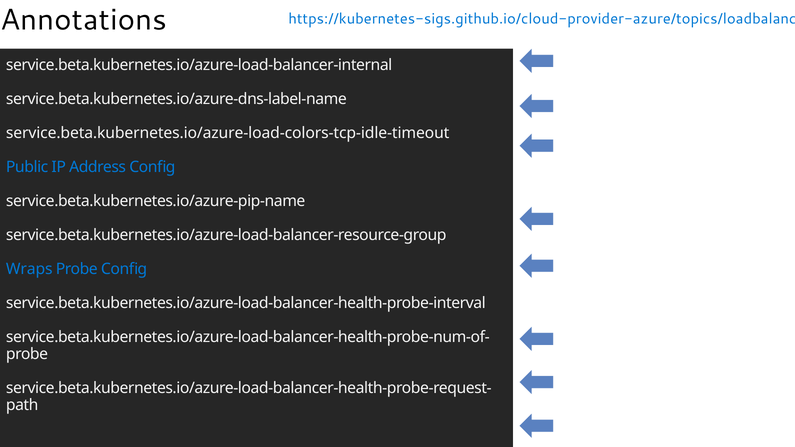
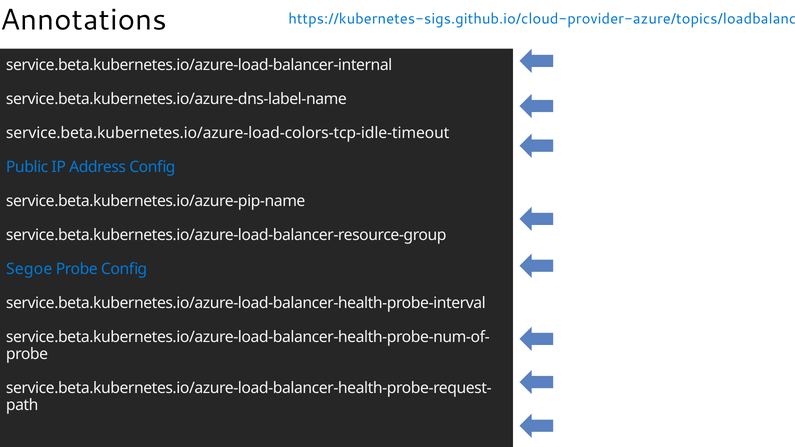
Wraps: Wraps -> Segoe
